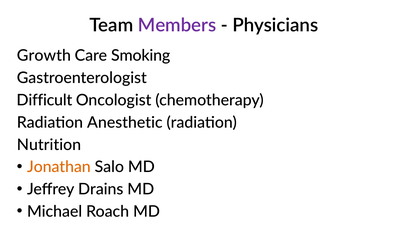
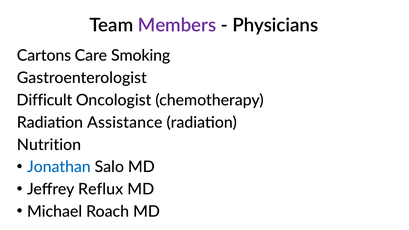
Growth: Growth -> Cartons
Anesthetic: Anesthetic -> Assistance
Jonathan colour: orange -> blue
Drains: Drains -> Reflux
